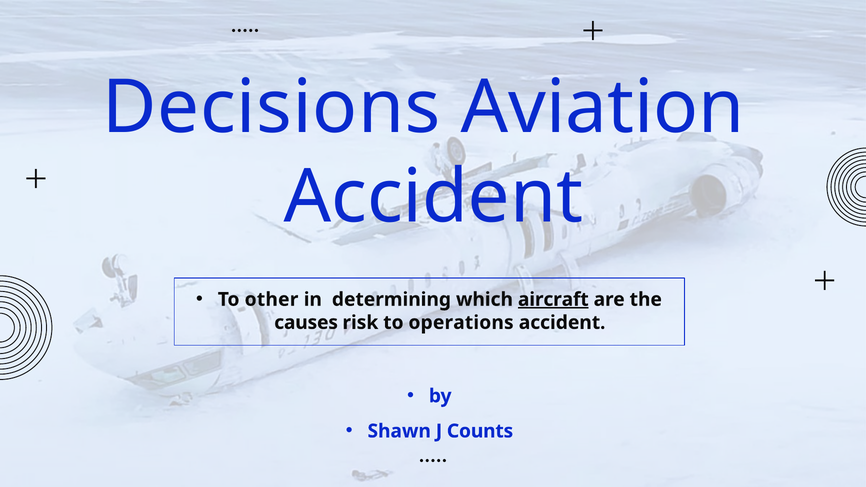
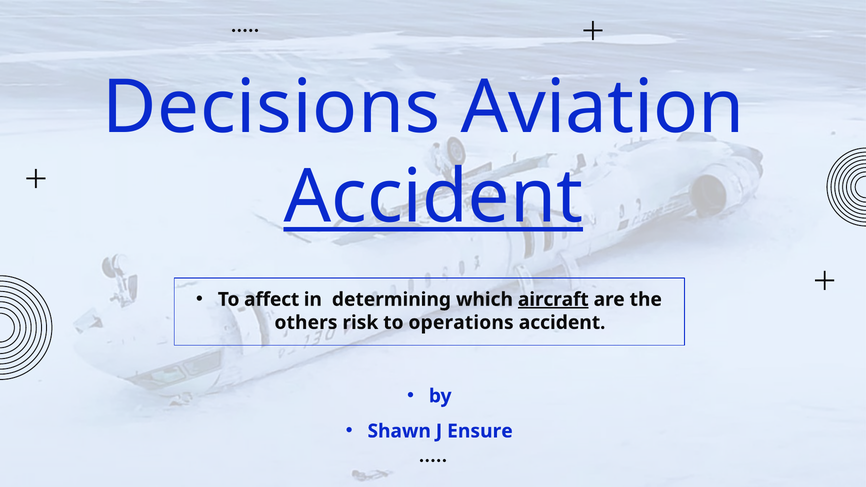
Accident at (433, 197) underline: none -> present
other: other -> affect
causes: causes -> others
Counts: Counts -> Ensure
